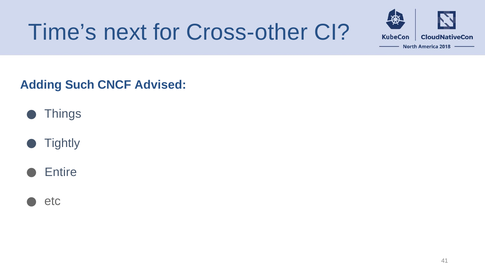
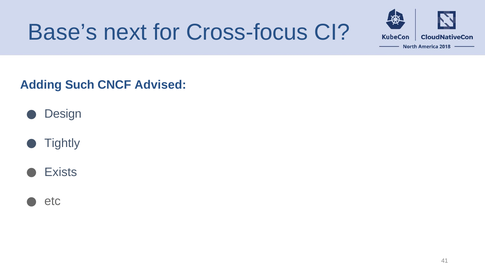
Time’s: Time’s -> Base’s
Cross-other: Cross-other -> Cross-focus
Things: Things -> Design
Entire: Entire -> Exists
